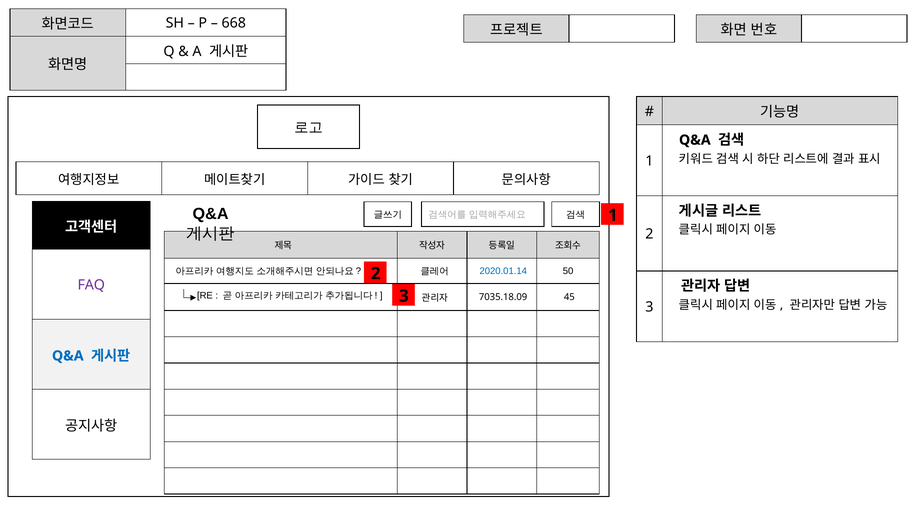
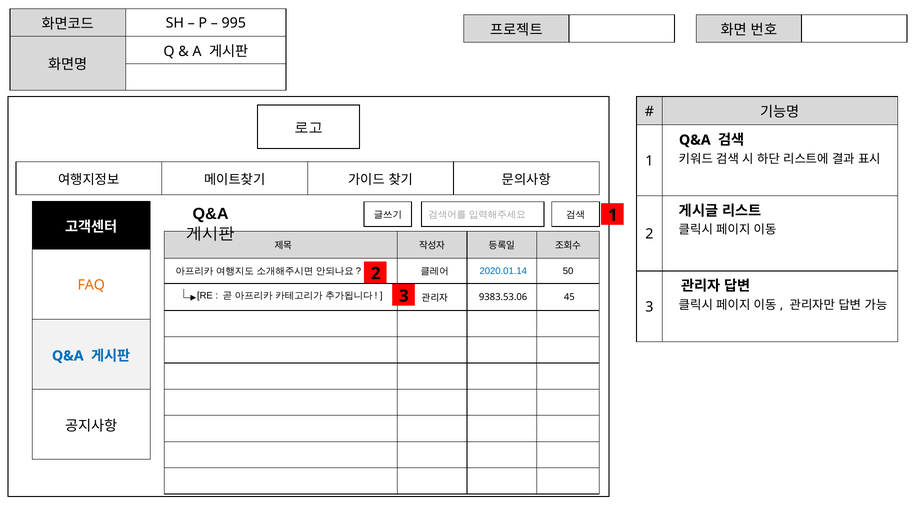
668: 668 -> 995
FAQ colour: purple -> orange
7035.18.09: 7035.18.09 -> 9383.53.06
